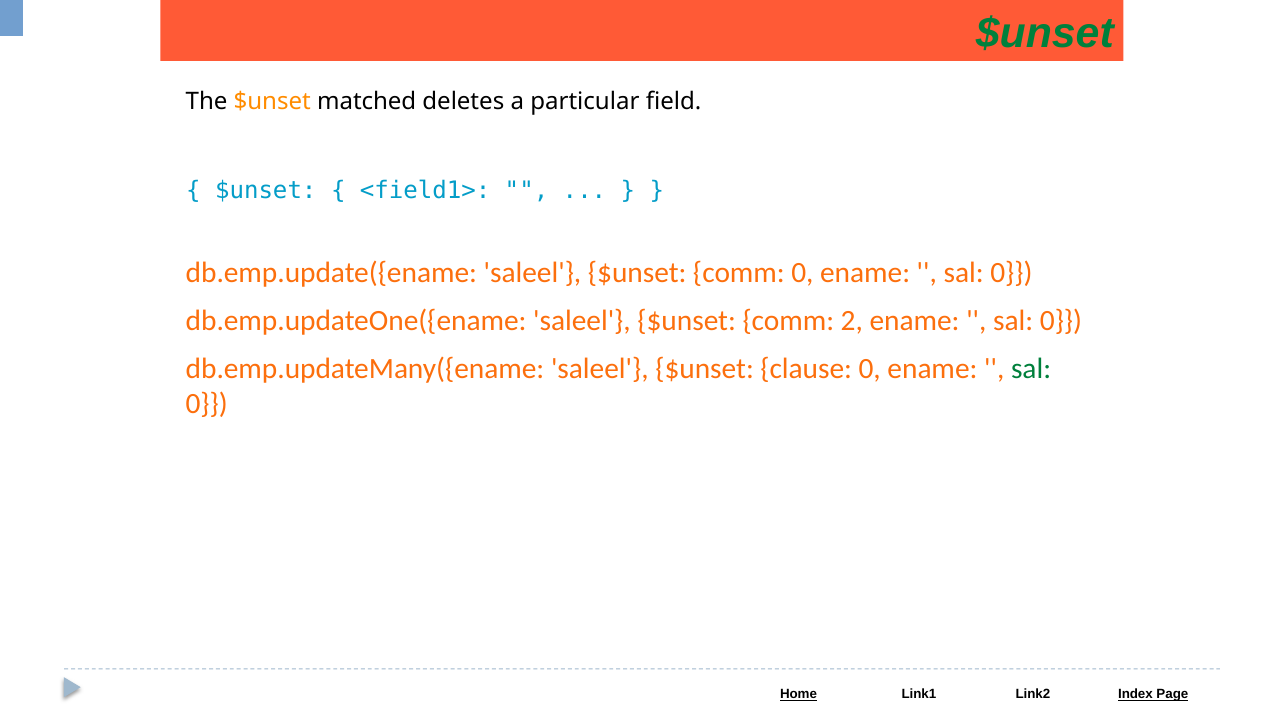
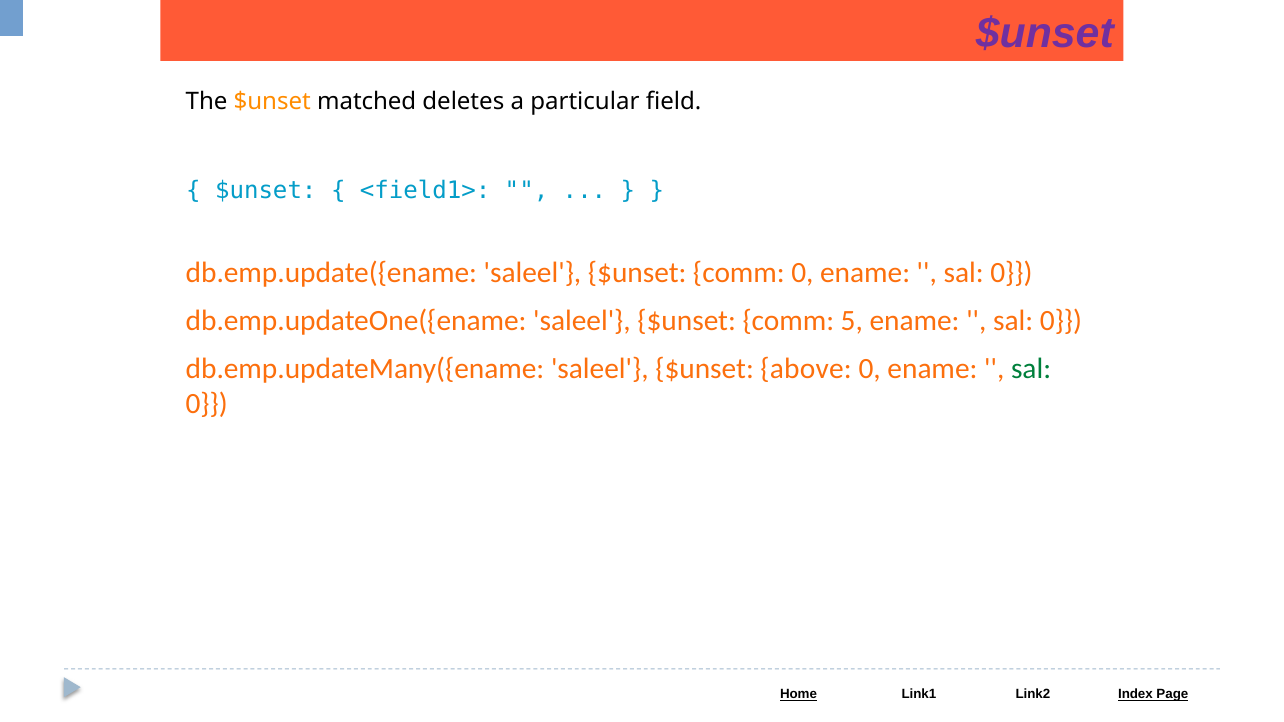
$unset at (1045, 33) colour: green -> purple
2: 2 -> 5
clause: clause -> above
